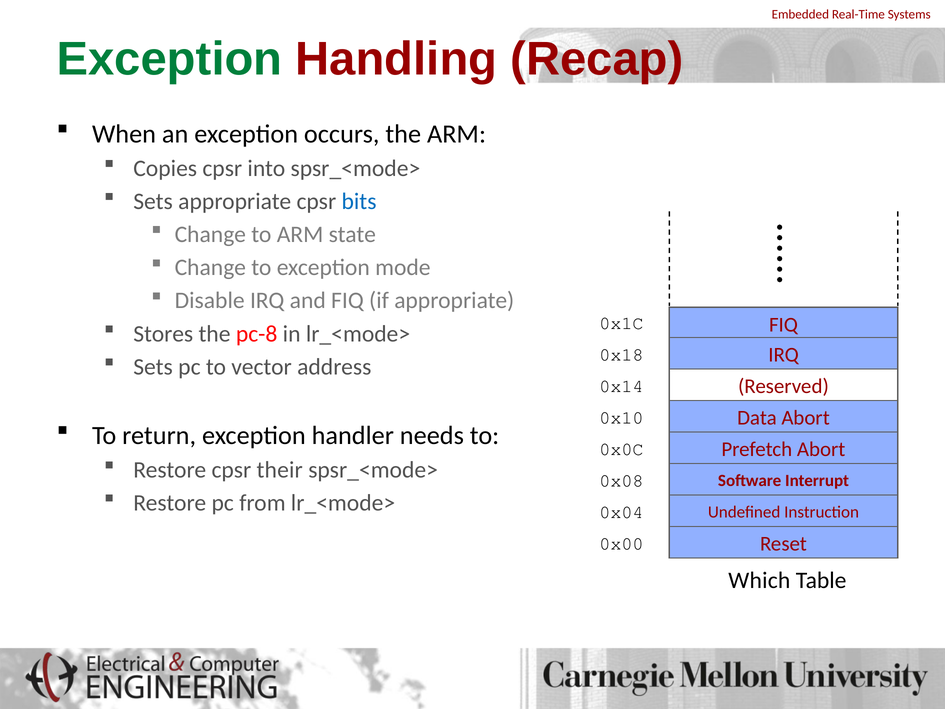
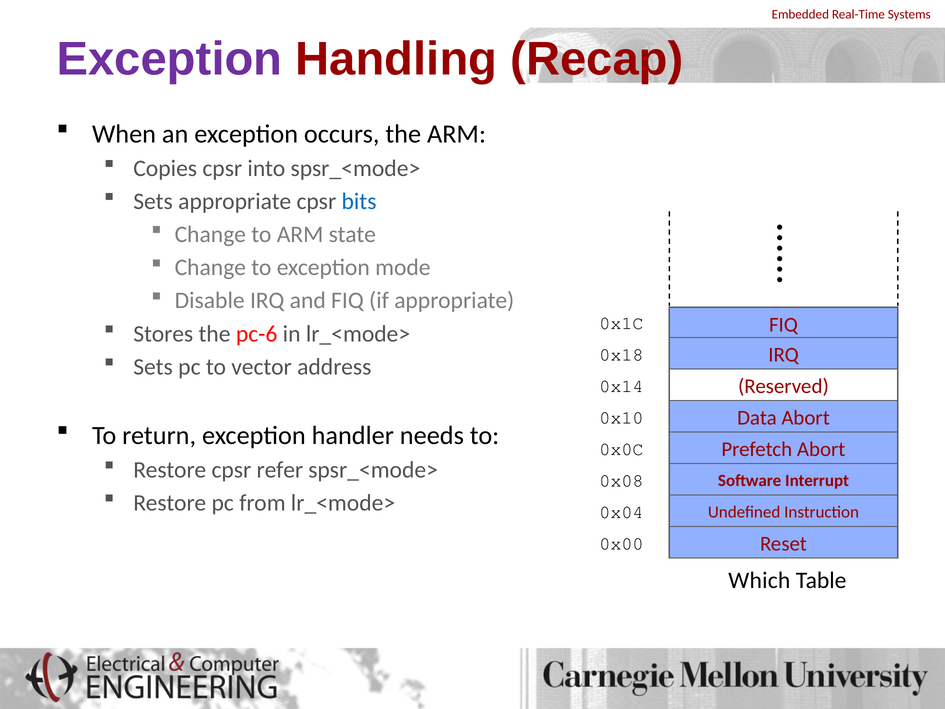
Exception at (169, 59) colour: green -> purple
pc-8: pc-8 -> pc-6
their: their -> refer
